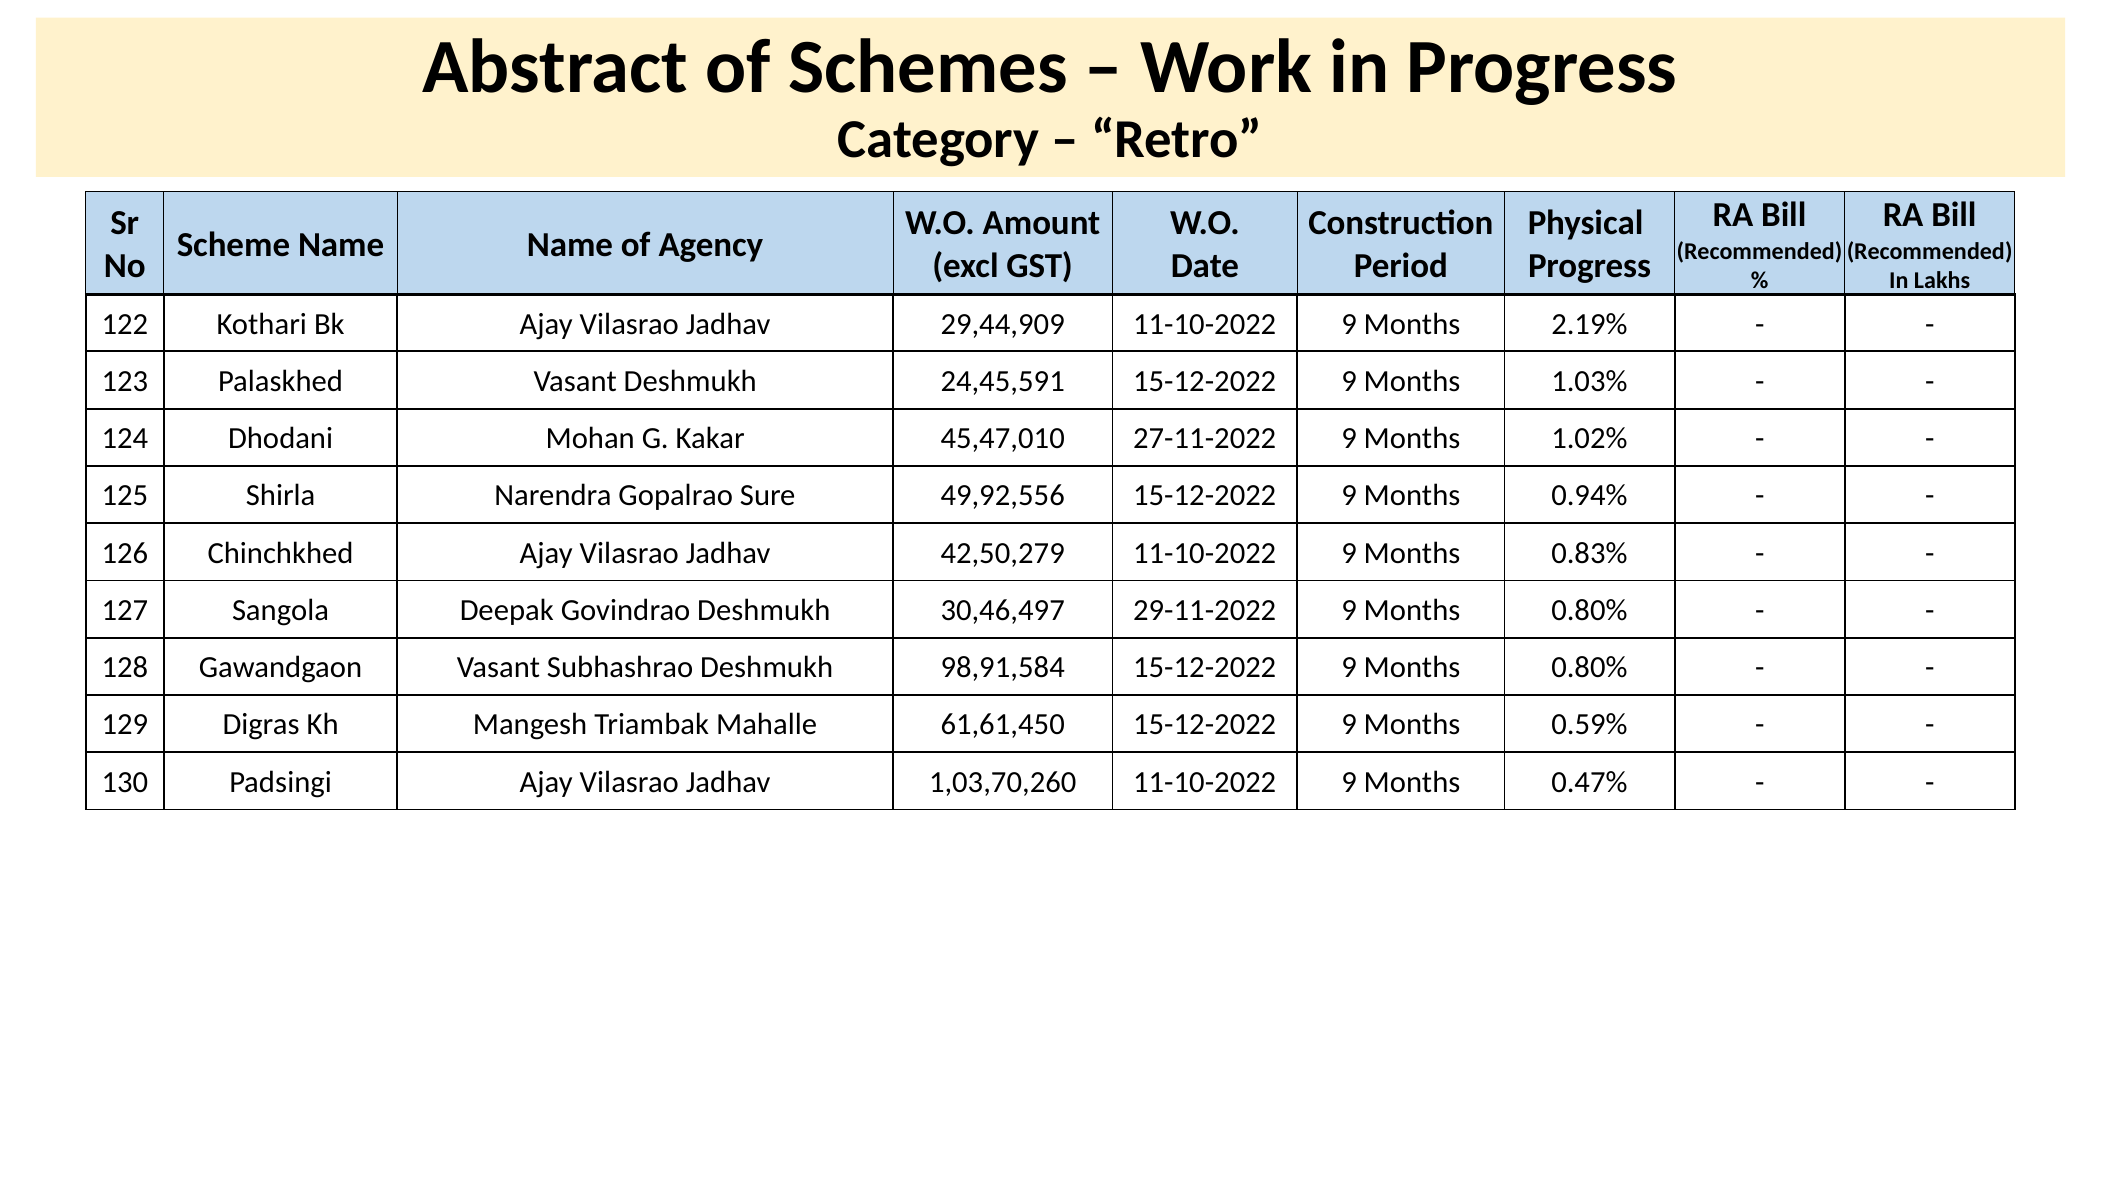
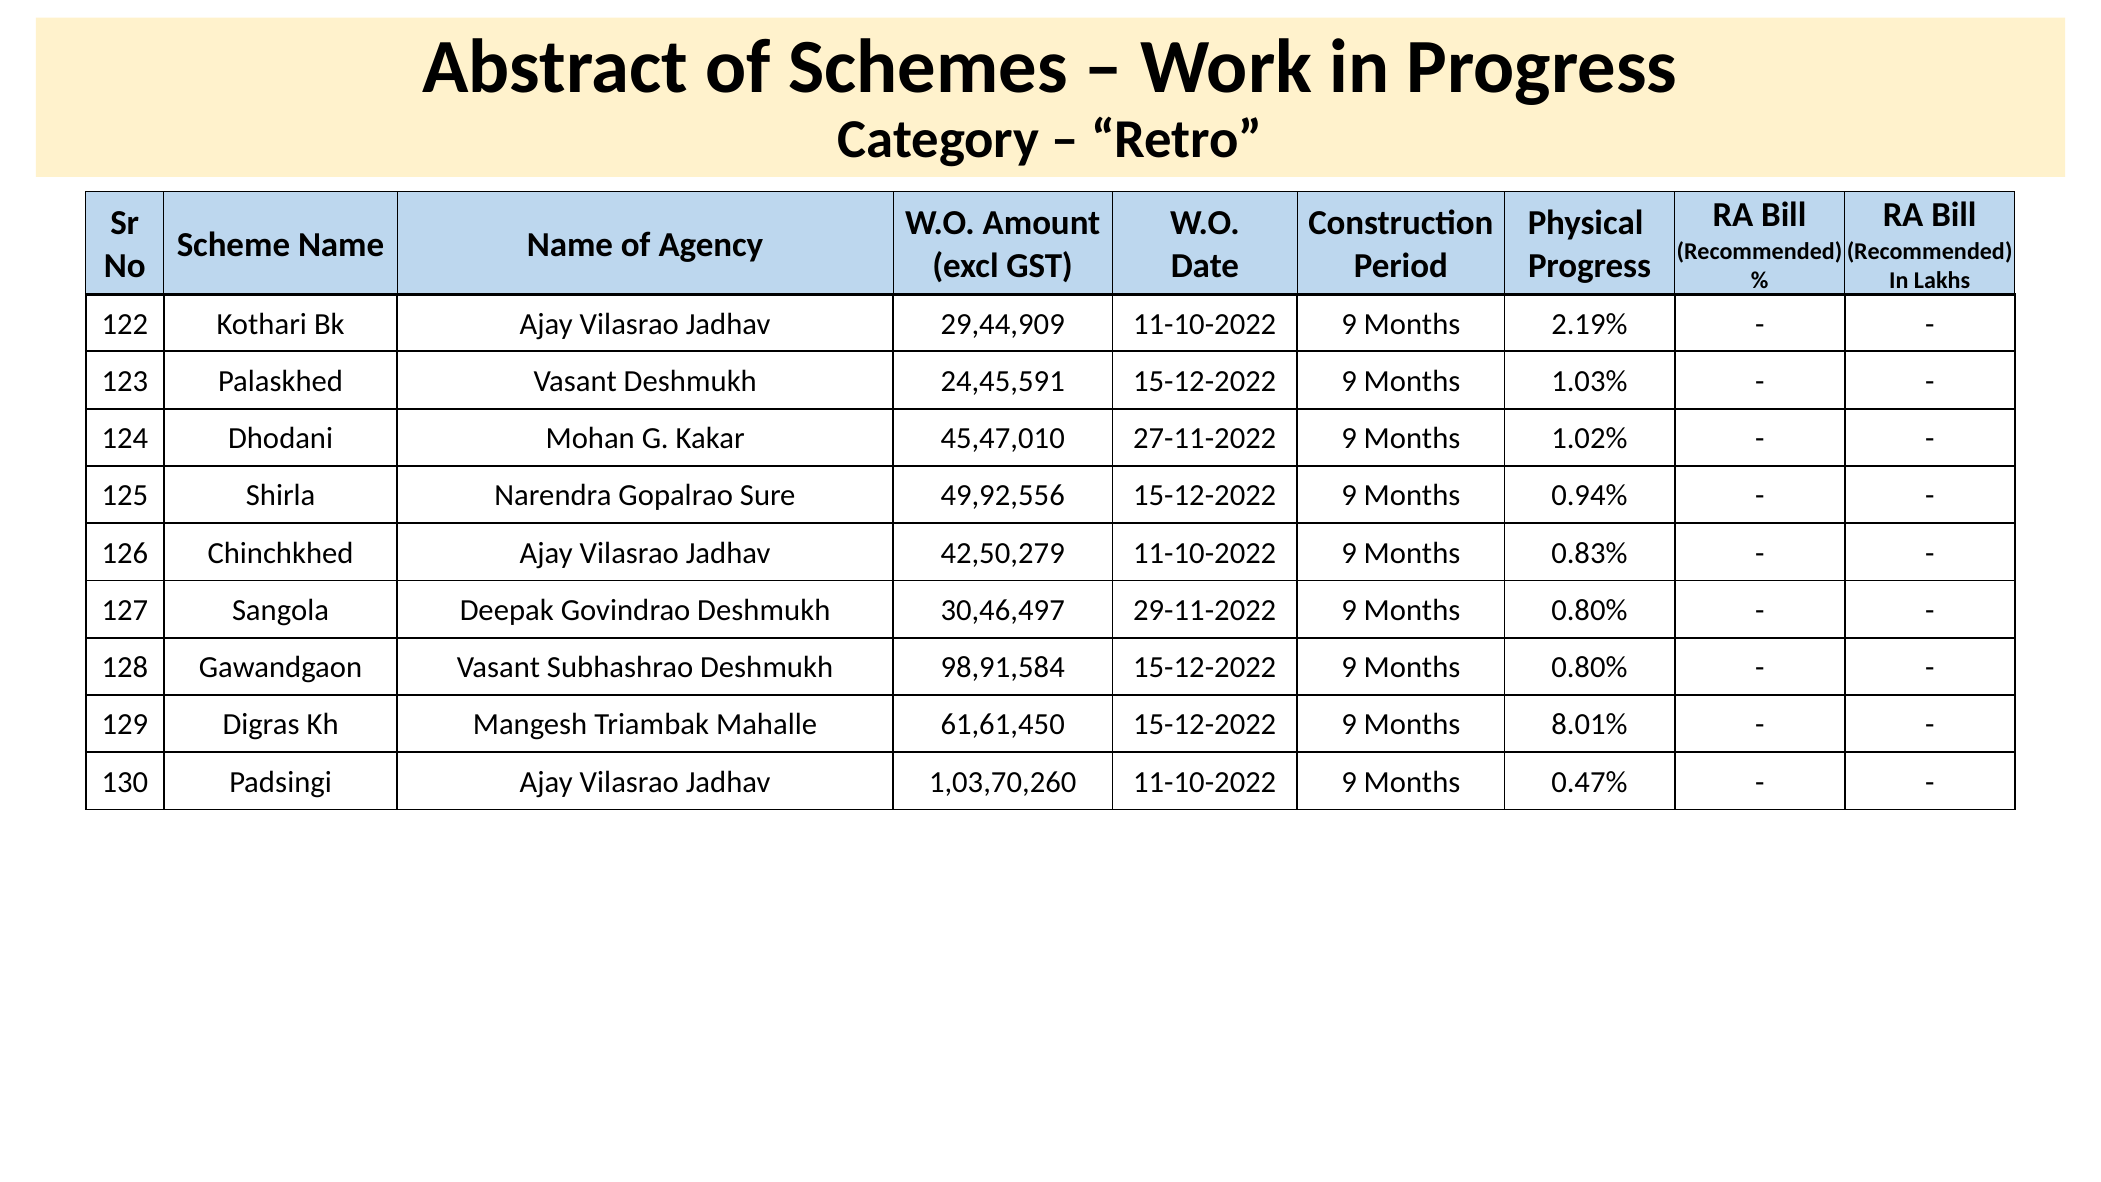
0.59%: 0.59% -> 8.01%
